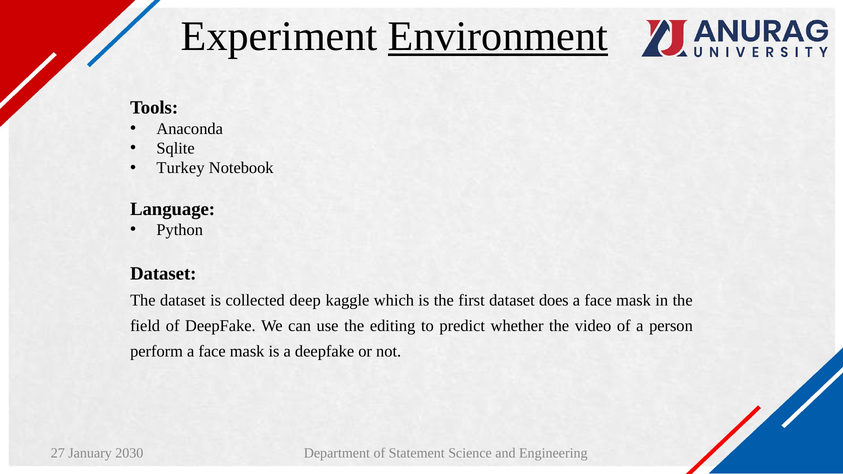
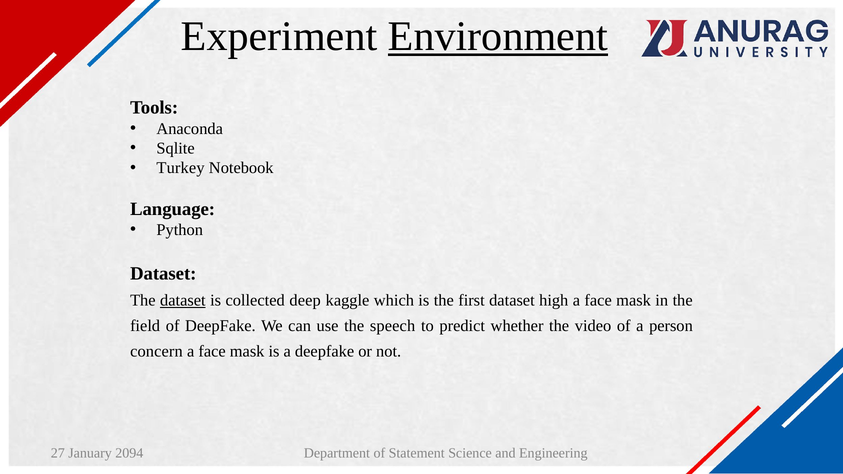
dataset at (183, 300) underline: none -> present
does: does -> high
editing: editing -> speech
perform: perform -> concern
2030: 2030 -> 2094
